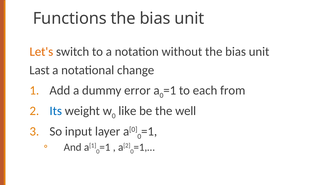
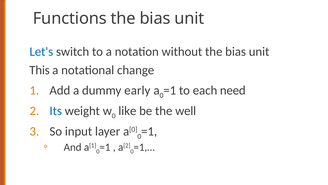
Let's colour: orange -> blue
Last: Last -> This
error: error -> early
from: from -> need
